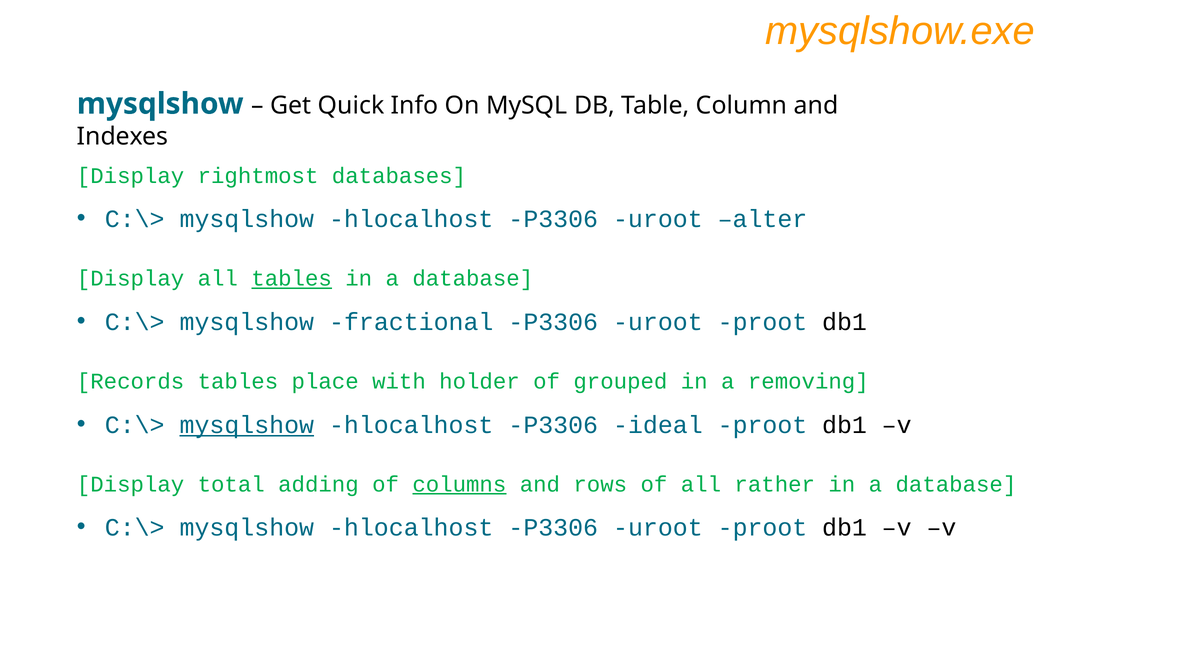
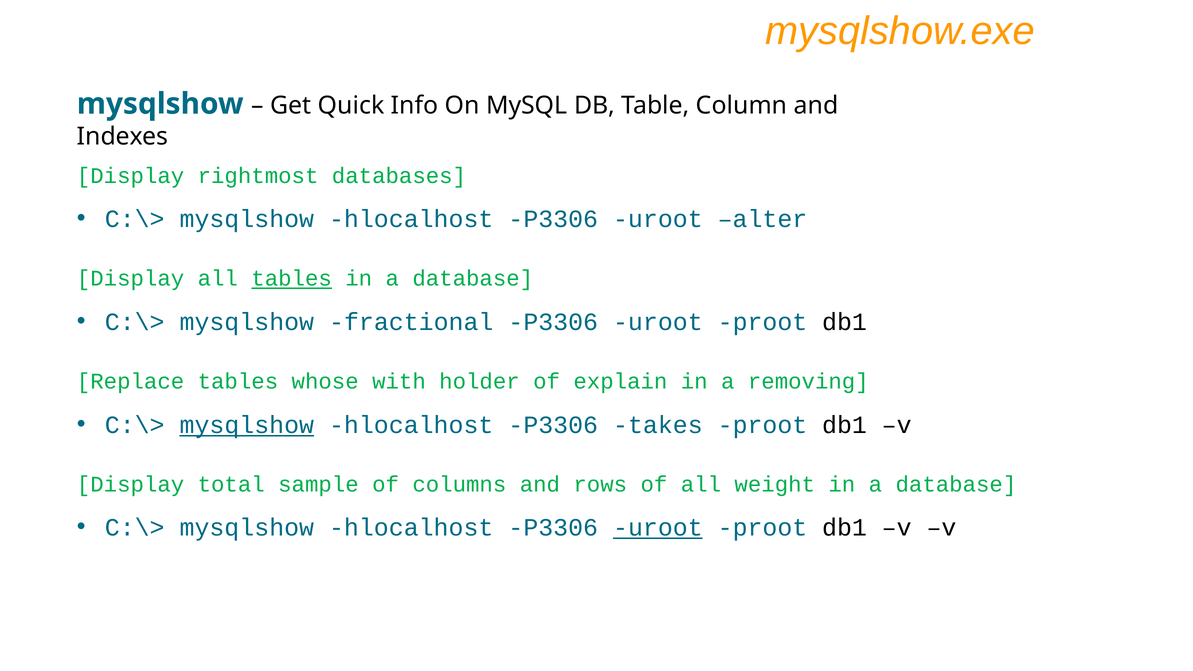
Records: Records -> Replace
place: place -> whose
grouped: grouped -> explain
ideal: ideal -> takes
adding: adding -> sample
columns underline: present -> none
rather: rather -> weight
uroot at (658, 528) underline: none -> present
